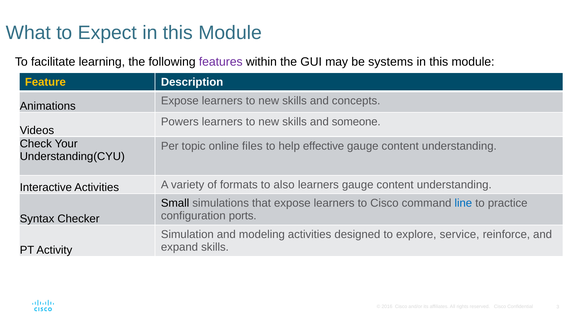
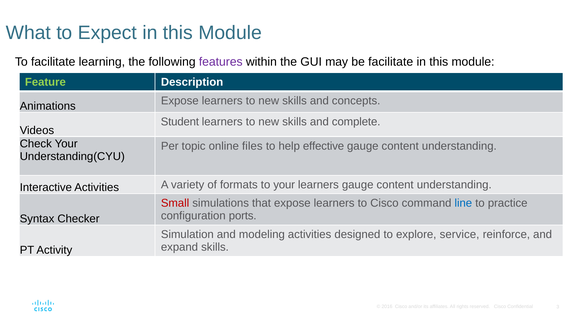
be systems: systems -> facilitate
Feature colour: yellow -> light green
Powers: Powers -> Student
someone: someone -> complete
to also: also -> your
Small colour: black -> red
